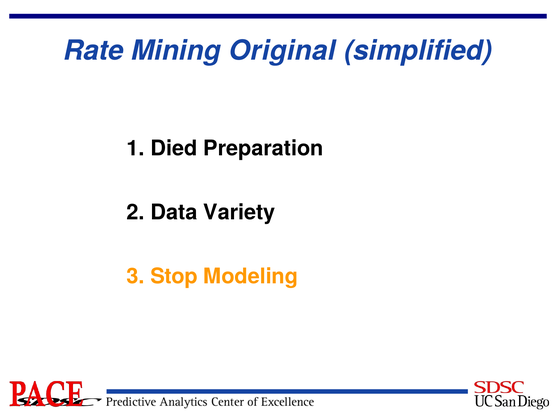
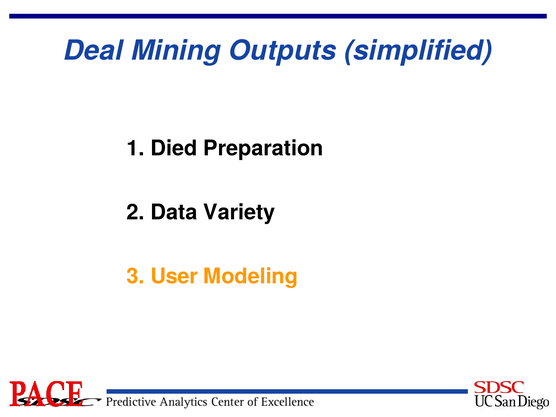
Rate: Rate -> Deal
Original: Original -> Outputs
Stop: Stop -> User
